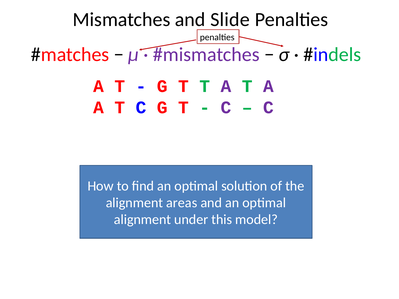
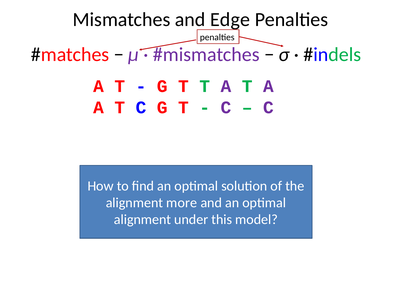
Slide: Slide -> Edge
areas: areas -> more
